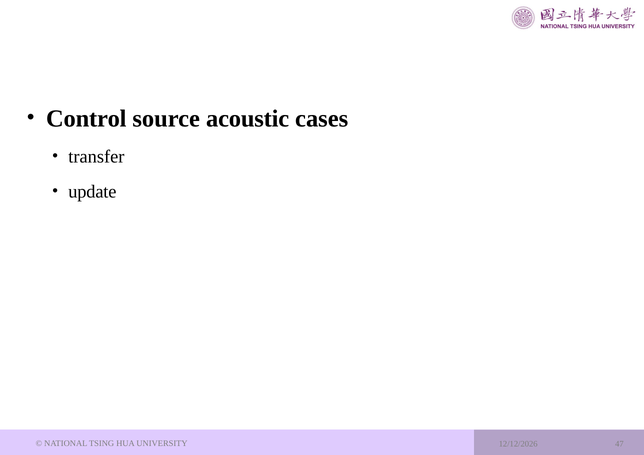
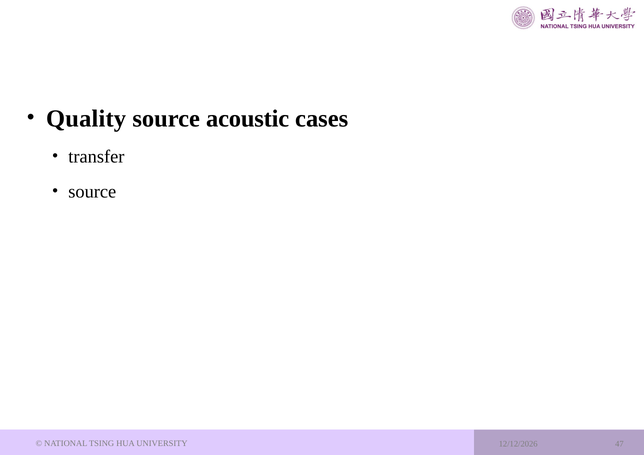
Control: Control -> Quality
update at (92, 192): update -> source
